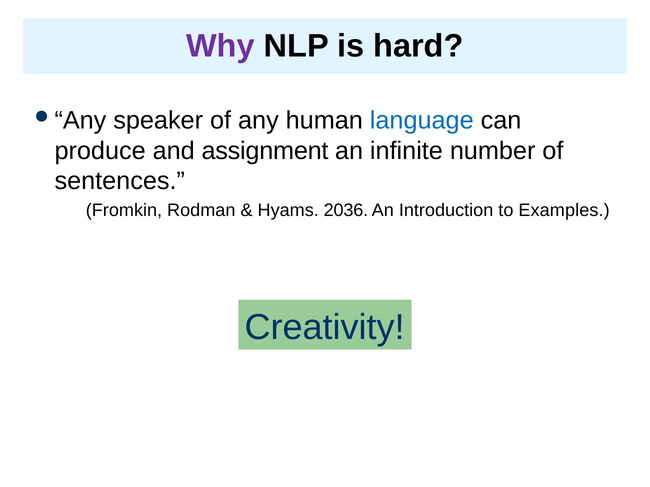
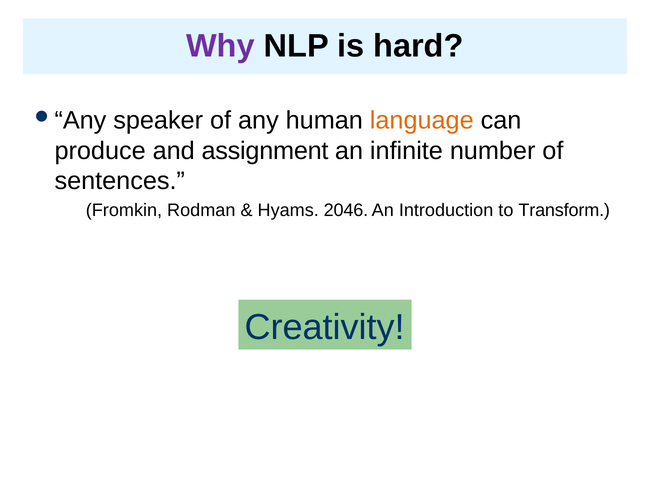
language colour: blue -> orange
2036: 2036 -> 2046
Examples: Examples -> Transform
